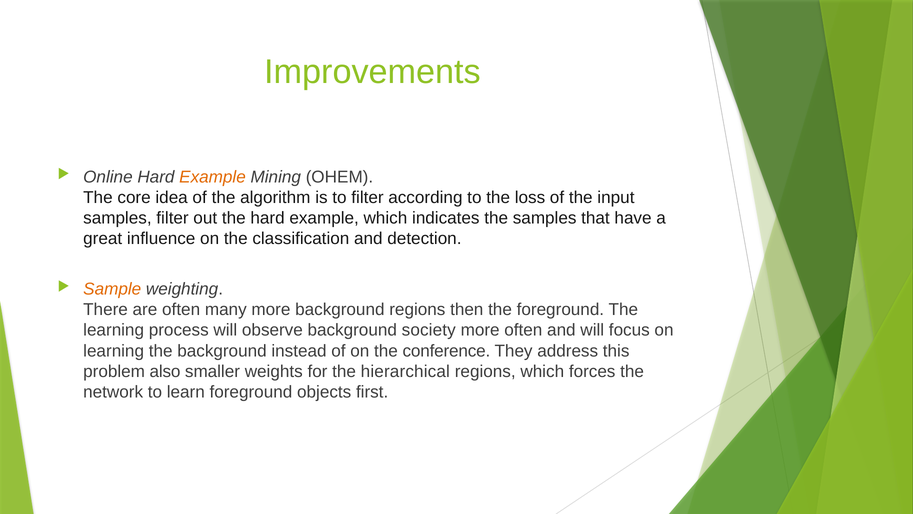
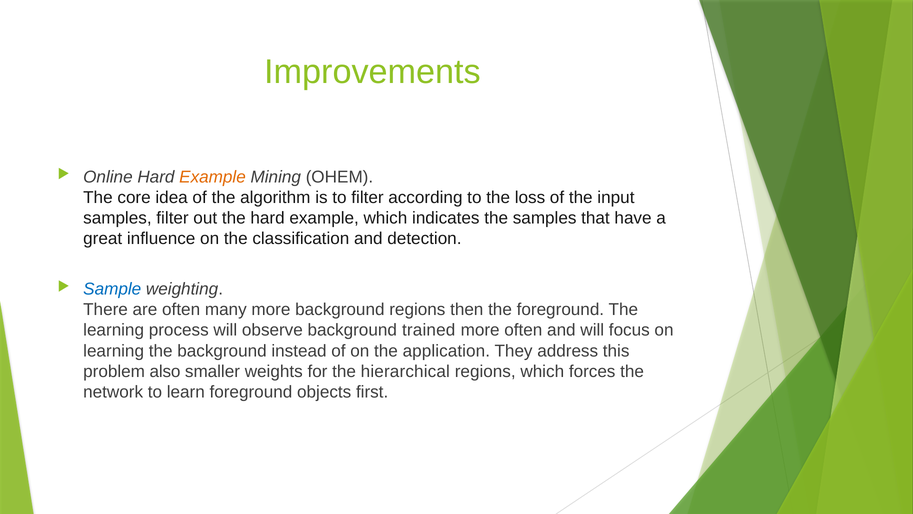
Sample colour: orange -> blue
society: society -> trained
conference: conference -> application
